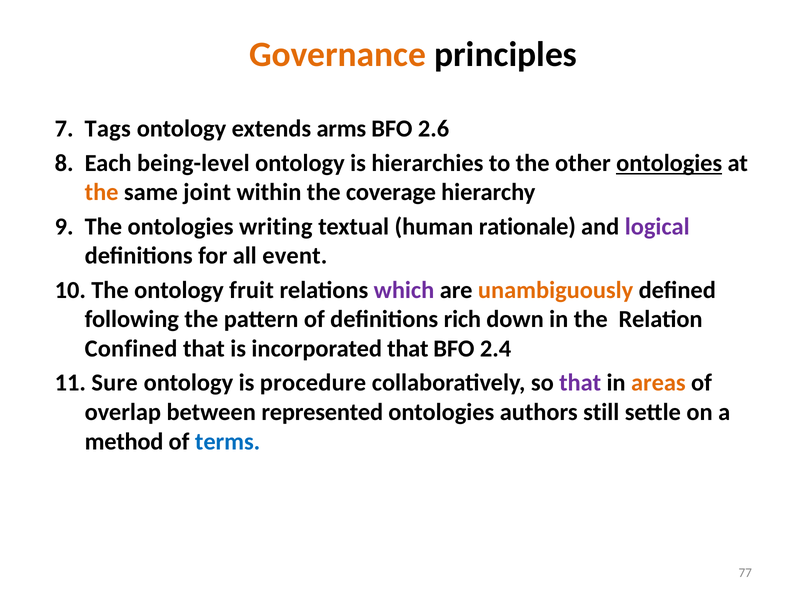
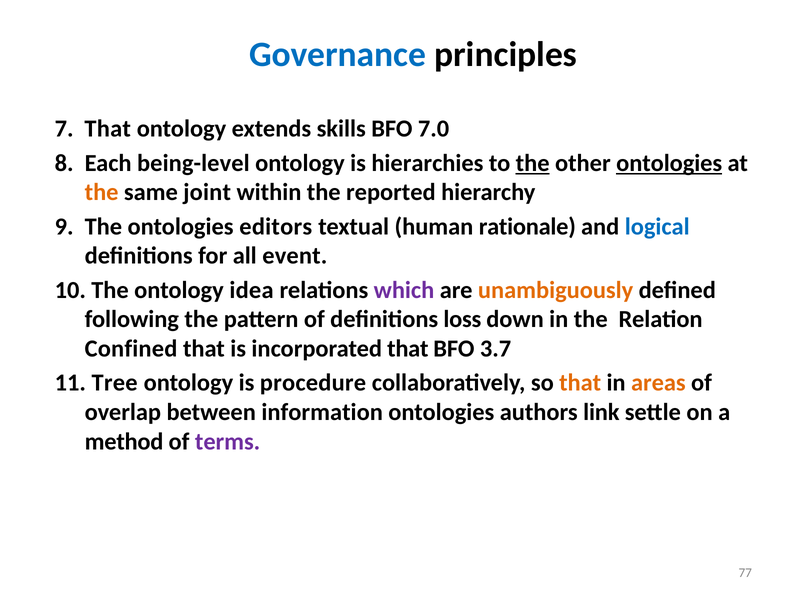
Governance colour: orange -> blue
Tags at (108, 129): Tags -> That
arms: arms -> skills
2.6: 2.6 -> 7.0
the at (533, 163) underline: none -> present
coverage: coverage -> reported
writing: writing -> editors
logical colour: purple -> blue
fruit: fruit -> idea
rich: rich -> loss
2.4: 2.4 -> 3.7
Sure: Sure -> Tree
that at (580, 383) colour: purple -> orange
represented: represented -> information
still: still -> link
terms colour: blue -> purple
